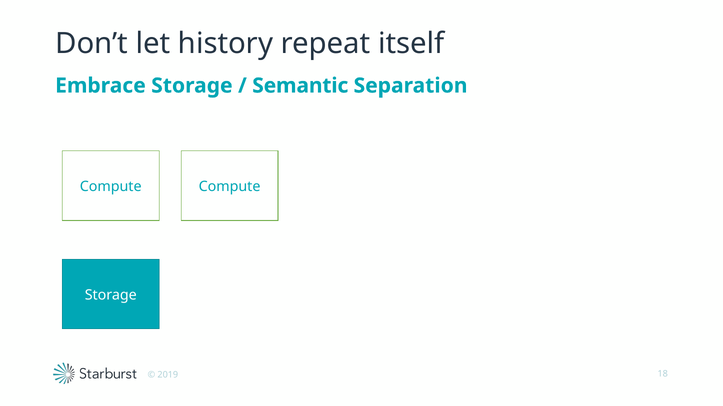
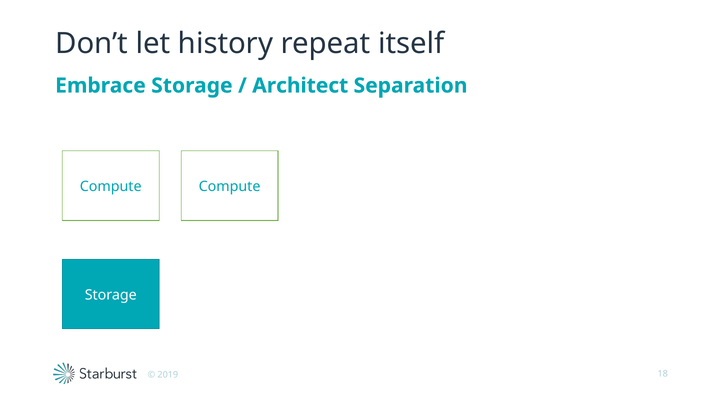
Semantic: Semantic -> Architect
